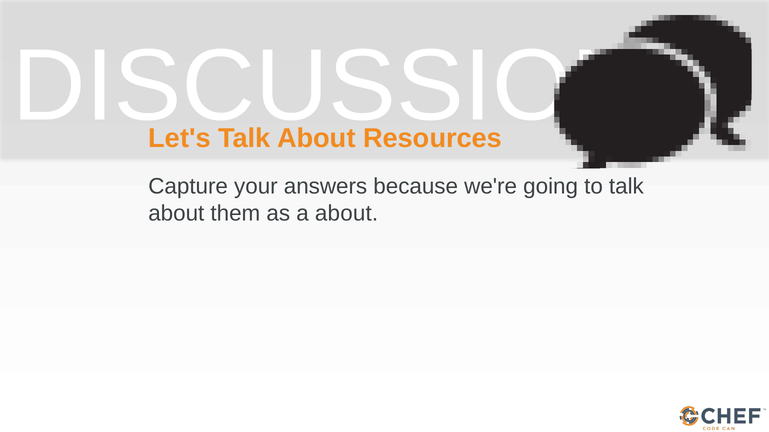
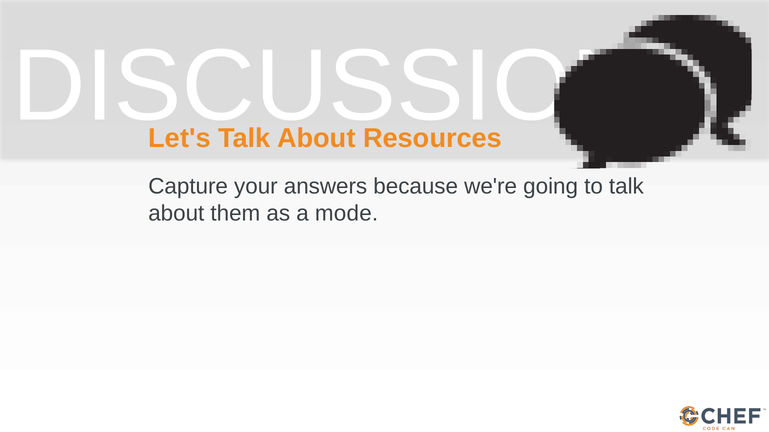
a about: about -> mode
